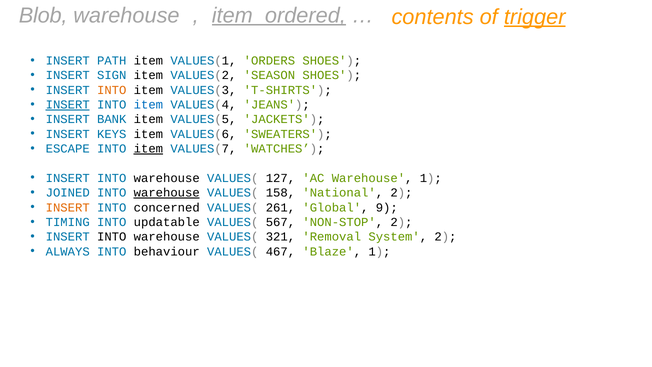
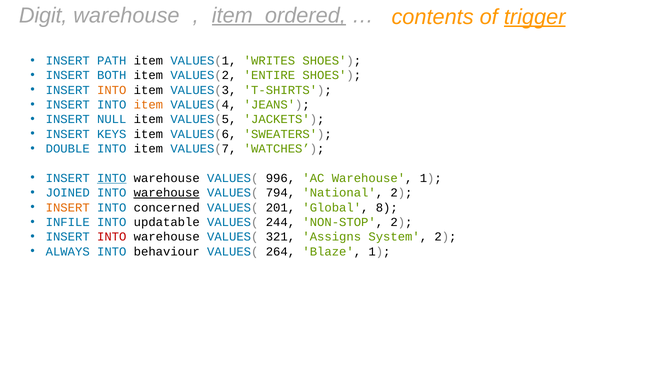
Blob: Blob -> Digit
ORDERS: ORDERS -> WRITES
SIGN: SIGN -> BOTH
SEASON: SEASON -> ENTIRE
INSERT at (68, 105) underline: present -> none
item at (148, 105) colour: blue -> orange
BANK: BANK -> NULL
ESCAPE: ESCAPE -> DOUBLE
item at (148, 149) underline: present -> none
INTO at (112, 178) underline: none -> present
127: 127 -> 996
158: 158 -> 794
261: 261 -> 201
9: 9 -> 8
TIMING: TIMING -> INFILE
567: 567 -> 244
INTO at (112, 237) colour: black -> red
Removal: Removal -> Assigns
467: 467 -> 264
